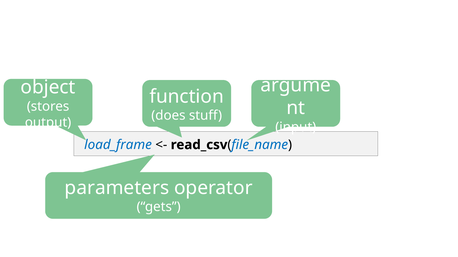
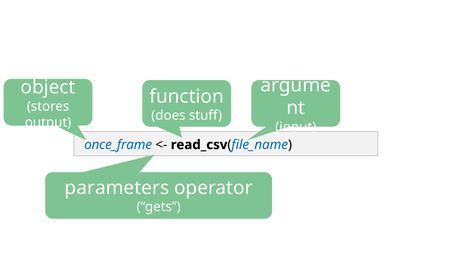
load_frame: load_frame -> once_frame
